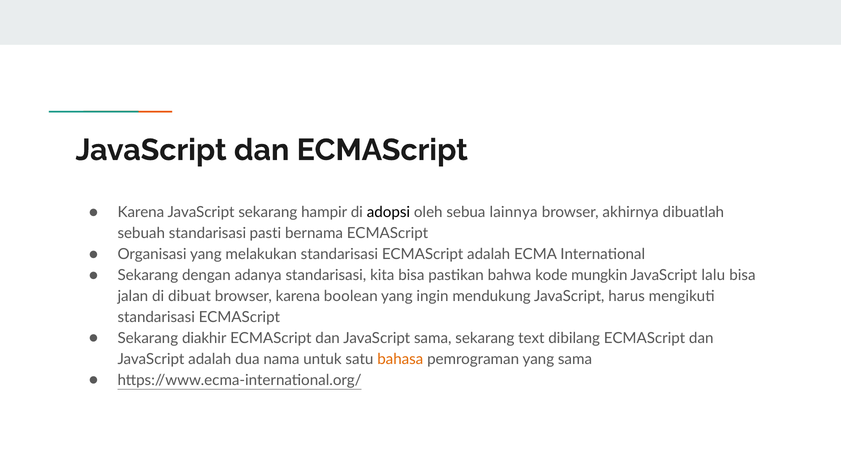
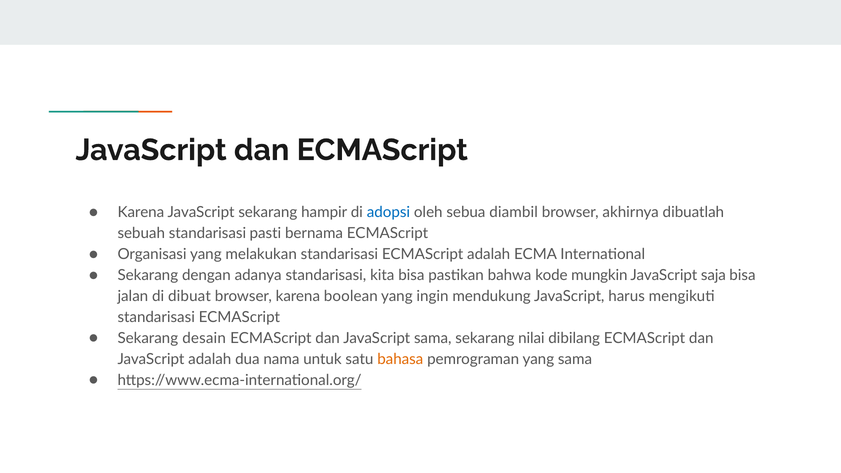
adopsi colour: black -> blue
lainnya: lainnya -> diambil
lalu: lalu -> saja
diakhir: diakhir -> desain
text: text -> nilai
